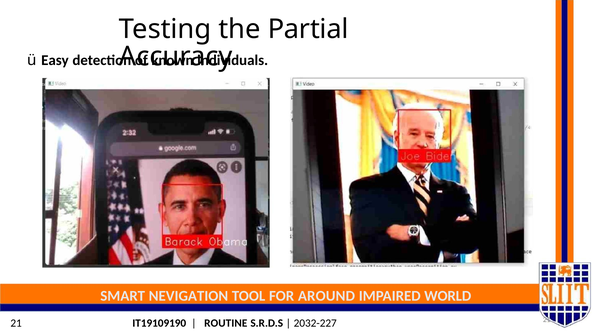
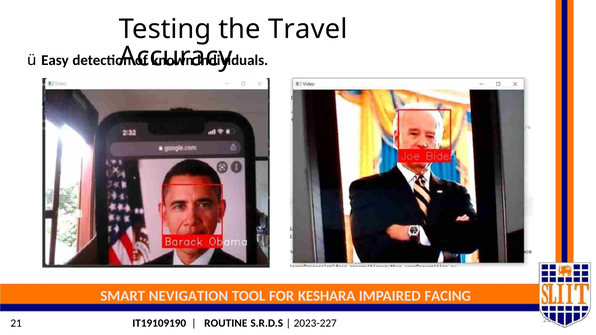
Partial: Partial -> Travel
AROUND: AROUND -> KESHARA
WORLD: WORLD -> FACING
2032-227: 2032-227 -> 2023-227
